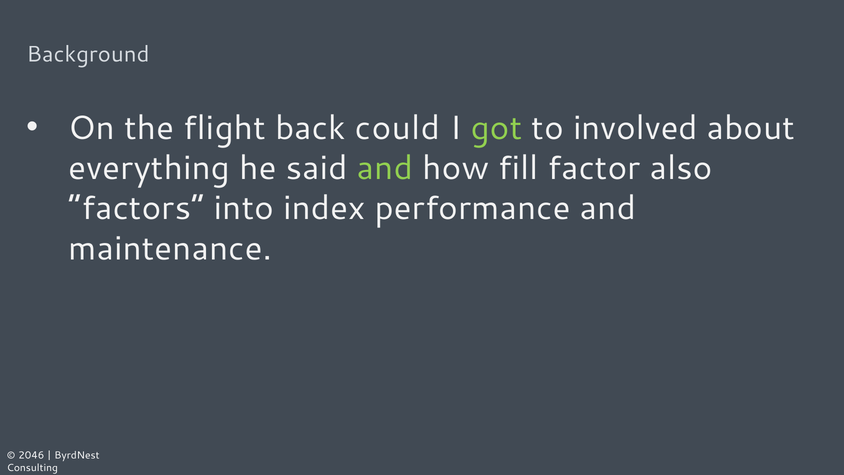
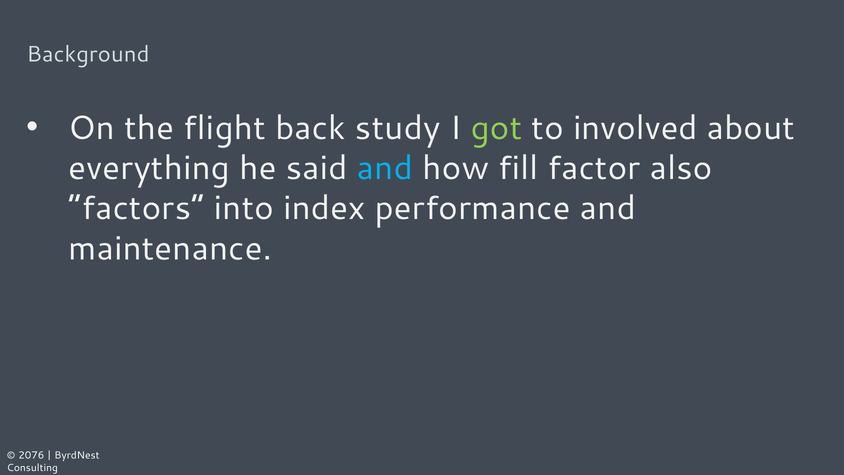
could: could -> study
and at (385, 168) colour: light green -> light blue
2046: 2046 -> 2076
